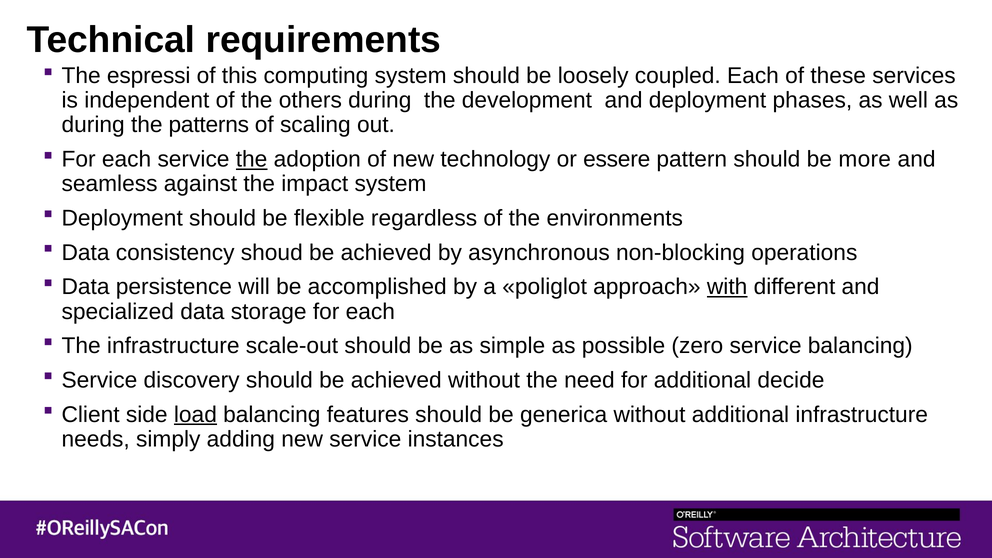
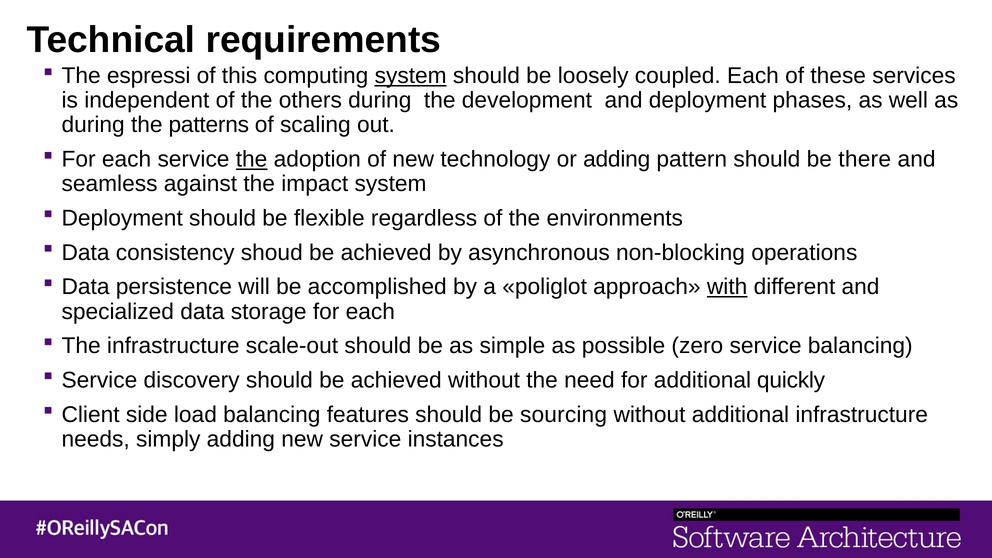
system at (411, 76) underline: none -> present
or essere: essere -> adding
more: more -> there
decide: decide -> quickly
load underline: present -> none
generica: generica -> sourcing
